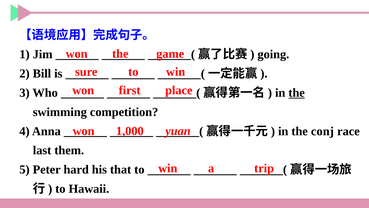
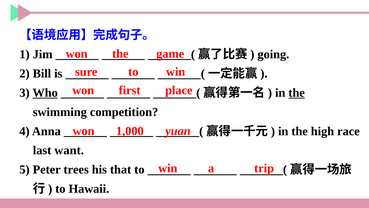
Who underline: none -> present
conj: conj -> high
them: them -> want
hard: hard -> trees
